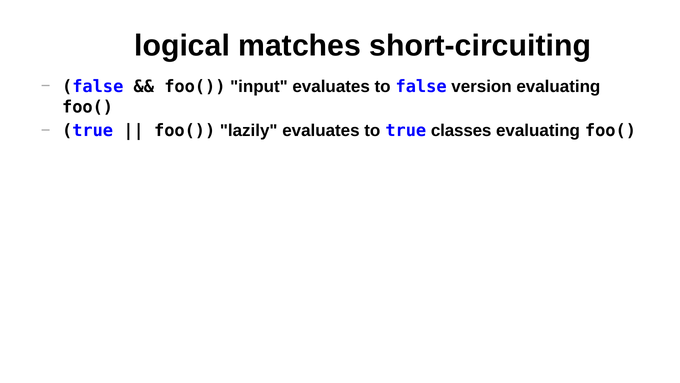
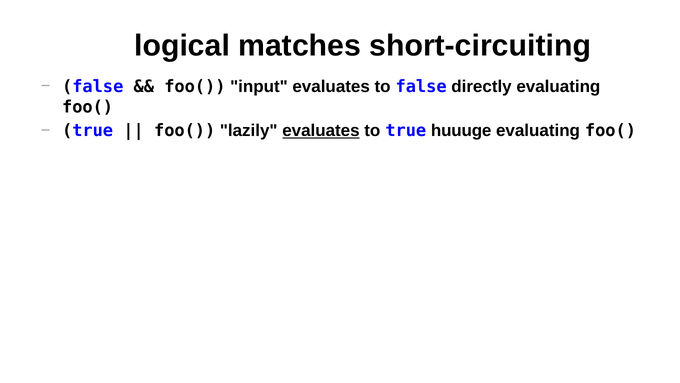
version: version -> directly
evaluates at (321, 131) underline: none -> present
classes: classes -> huuuge
